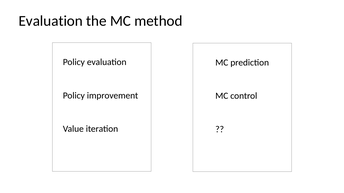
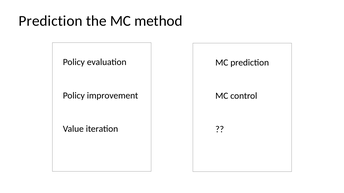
Evaluation at (51, 21): Evaluation -> Prediction
